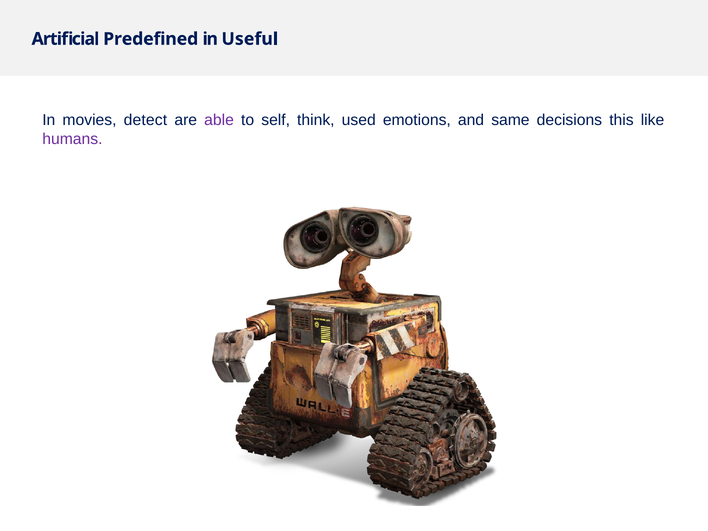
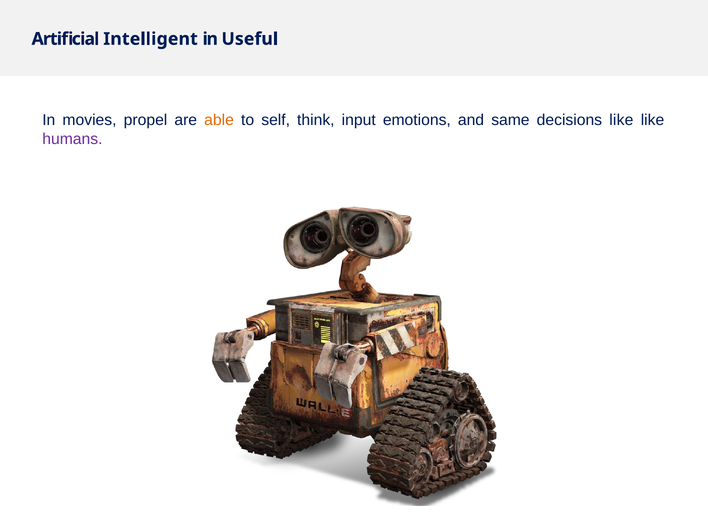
Predefined: Predefined -> Intelligent
detect: detect -> propel
able colour: purple -> orange
used: used -> input
decisions this: this -> like
